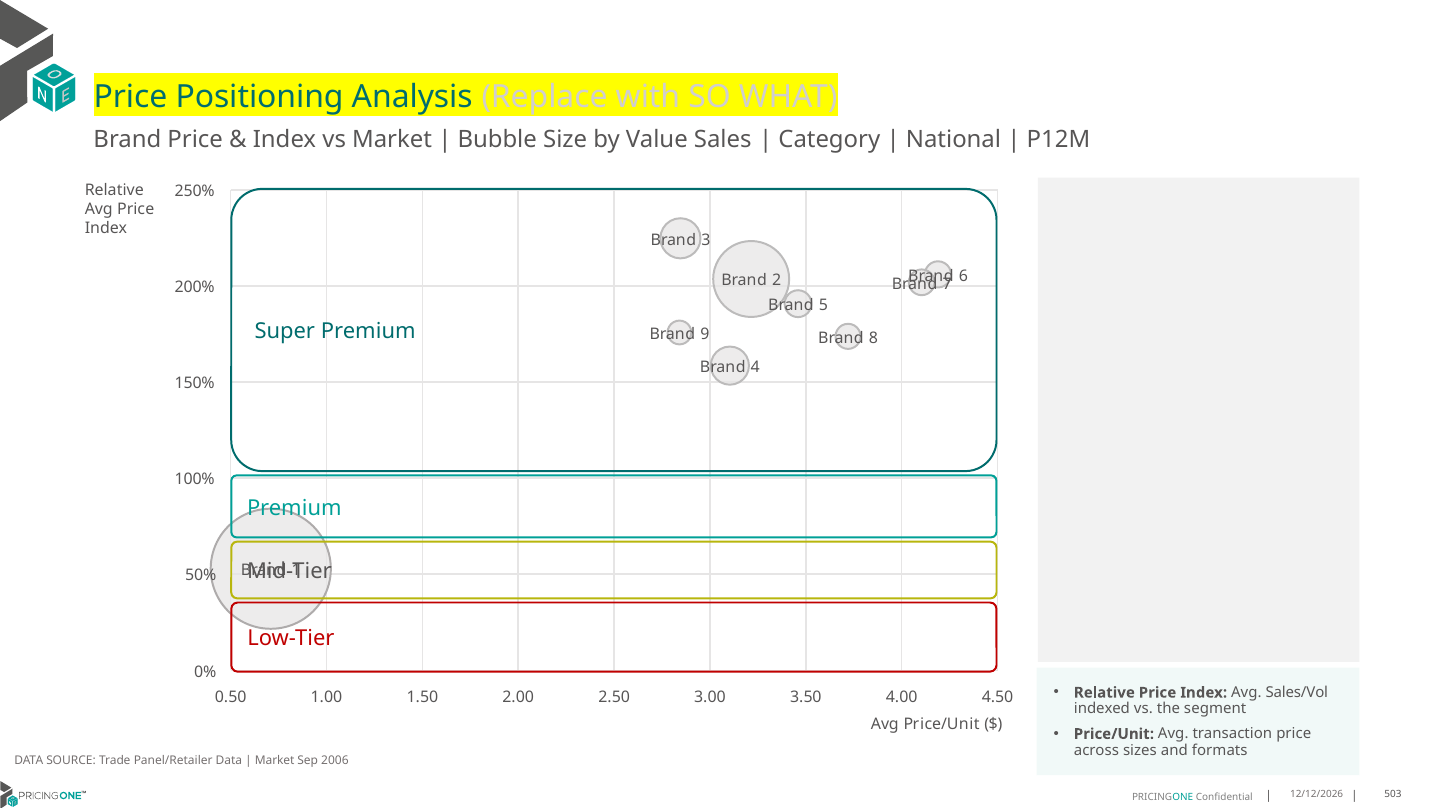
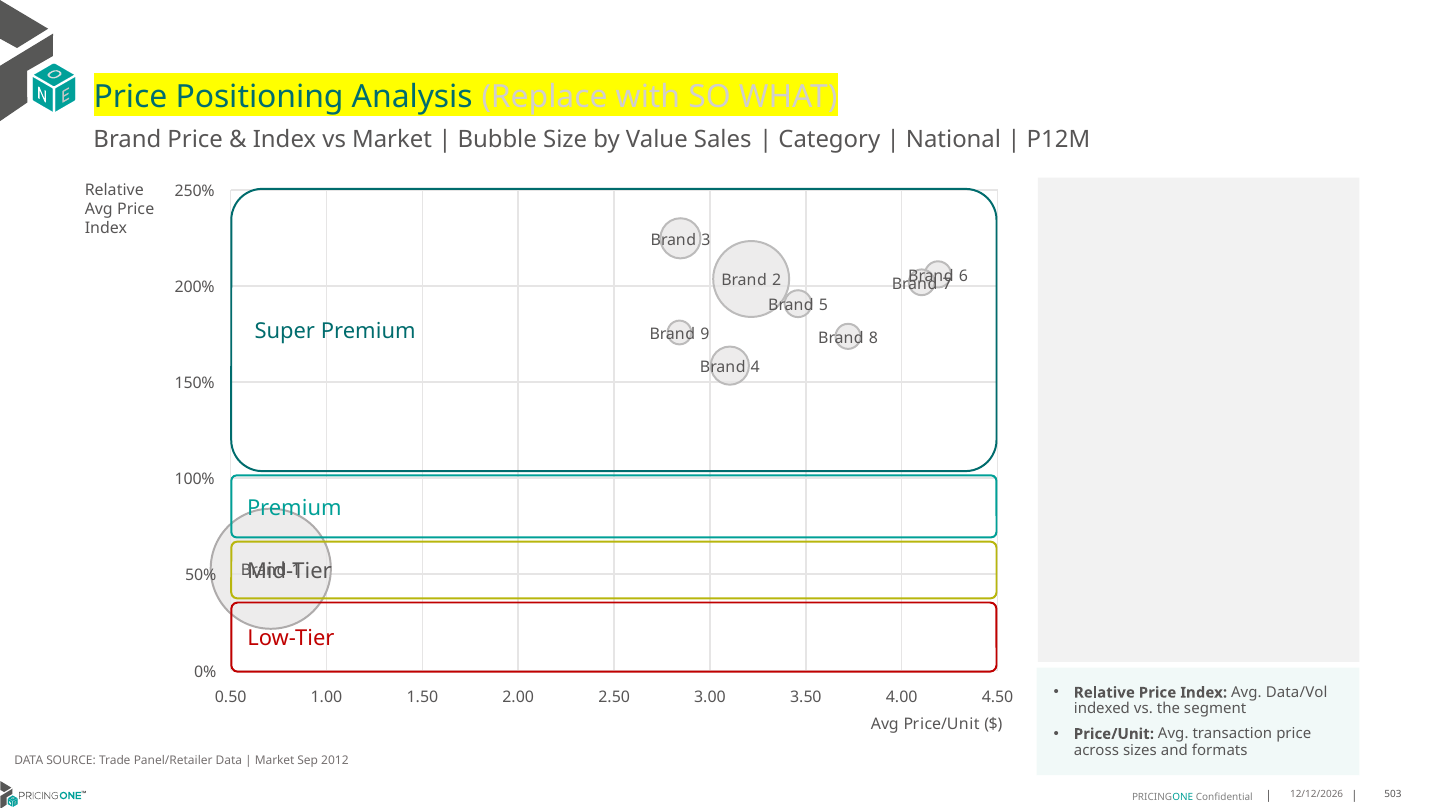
Sales/Vol: Sales/Vol -> Data/Vol
2006: 2006 -> 2012
